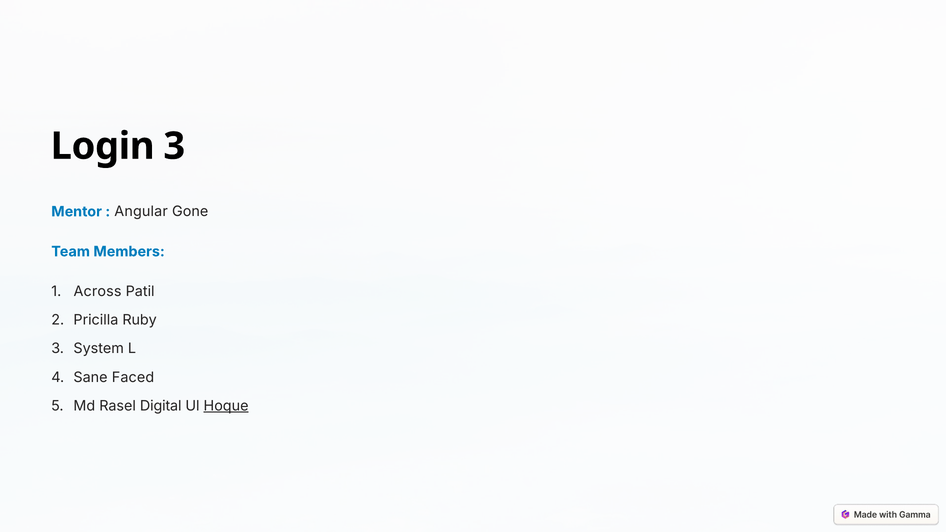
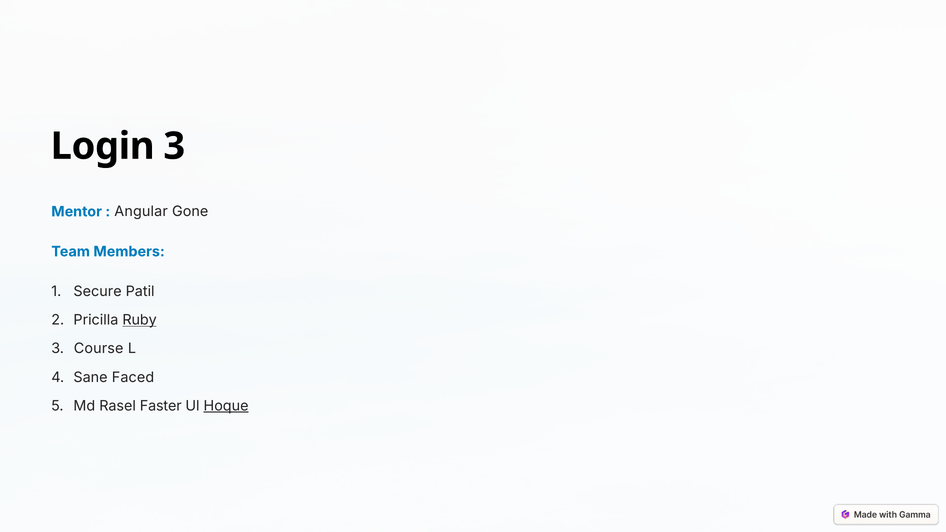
Across: Across -> Secure
Ruby underline: none -> present
System: System -> Course
Digital: Digital -> Faster
